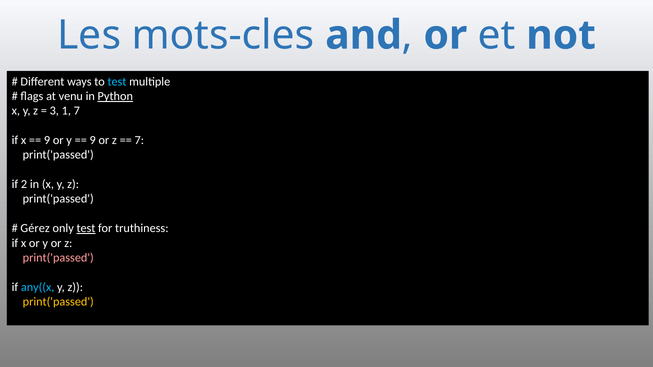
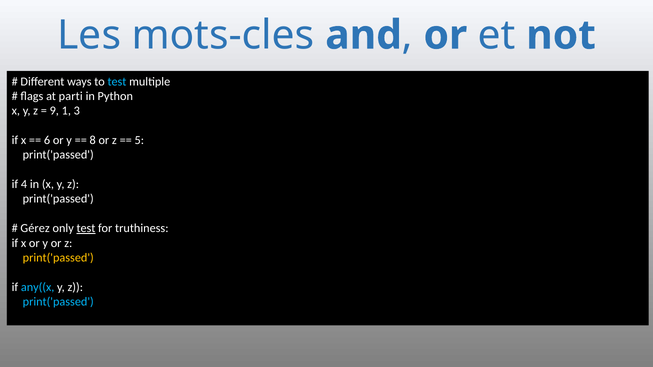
venu: venu -> parti
Python underline: present -> none
3: 3 -> 9
1 7: 7 -> 3
9 at (47, 140): 9 -> 6
9 at (93, 140): 9 -> 8
7 at (139, 140): 7 -> 5
2: 2 -> 4
print('passed at (58, 258) colour: pink -> yellow
print('passed at (58, 302) colour: yellow -> light blue
